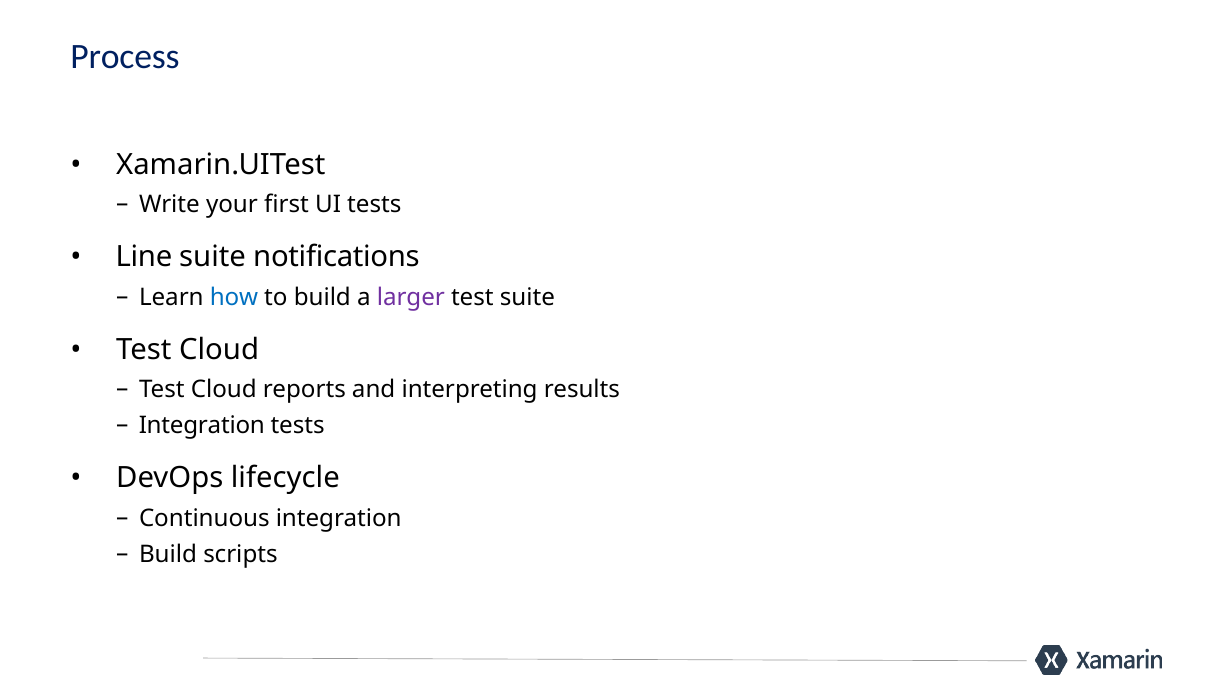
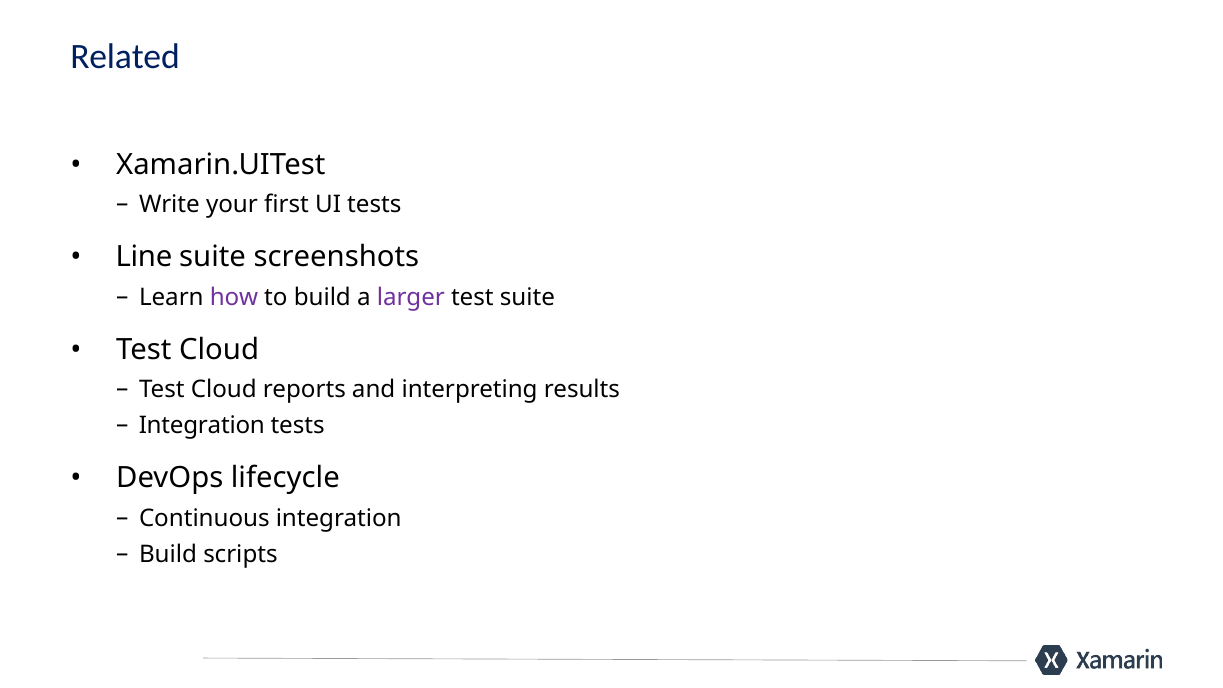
Process: Process -> Related
notifications: notifications -> screenshots
how colour: blue -> purple
